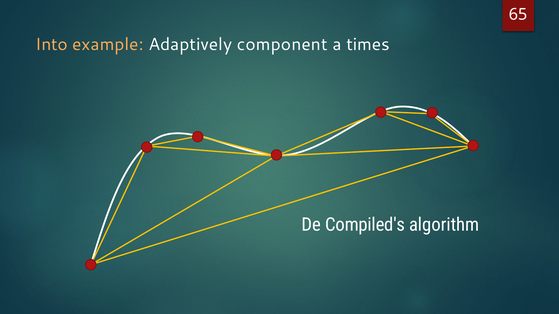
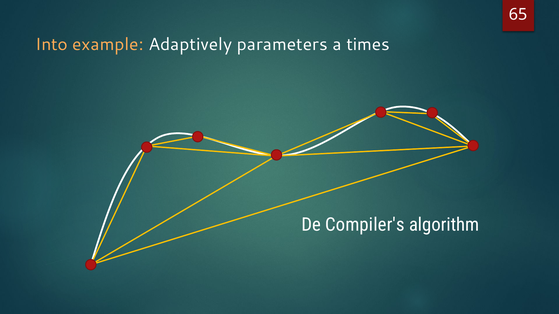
component: component -> parameters
Compiled's: Compiled's -> Compiler's
